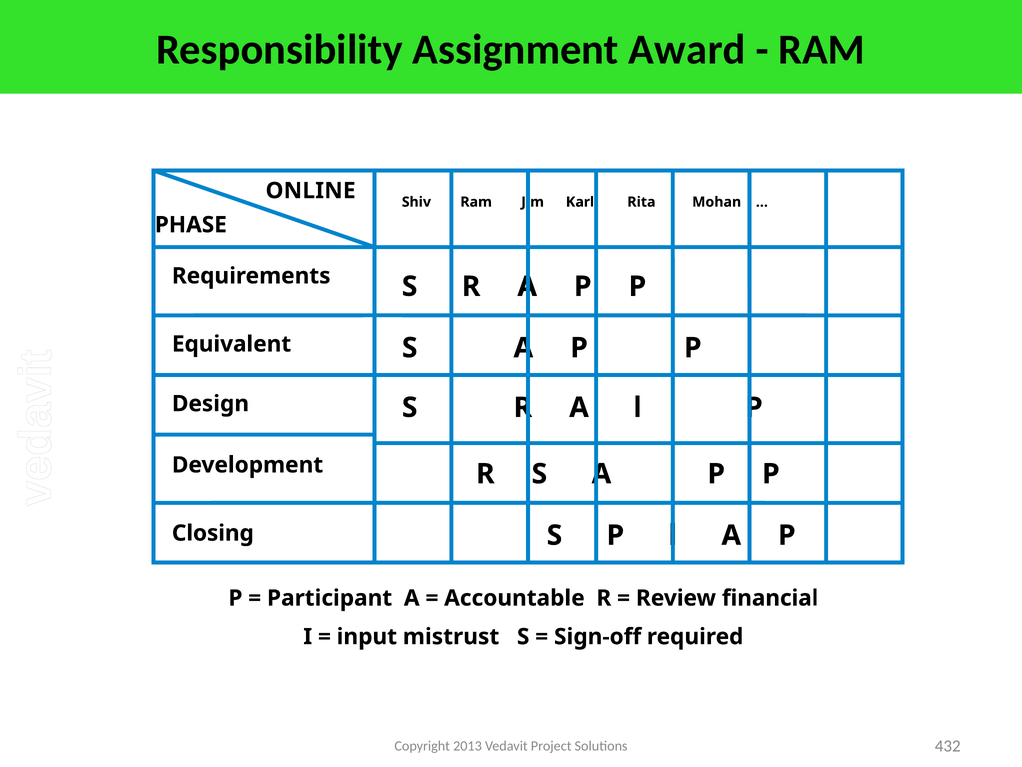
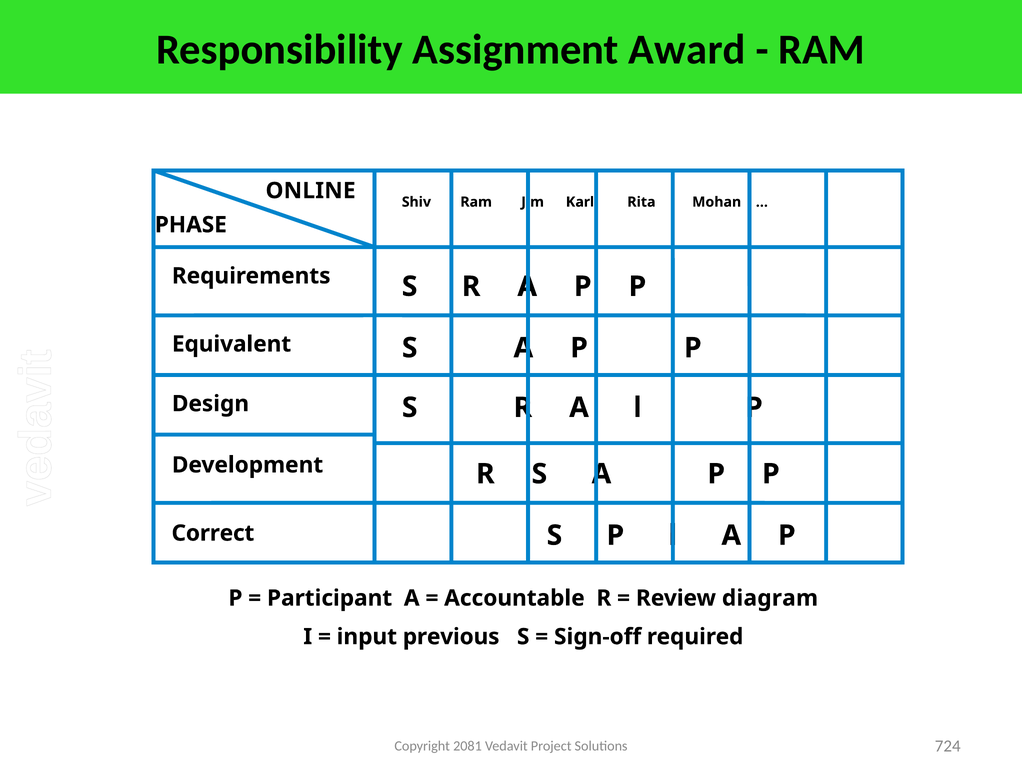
Closing: Closing -> Correct
financial: financial -> diagram
mistrust: mistrust -> previous
2013: 2013 -> 2081
432: 432 -> 724
